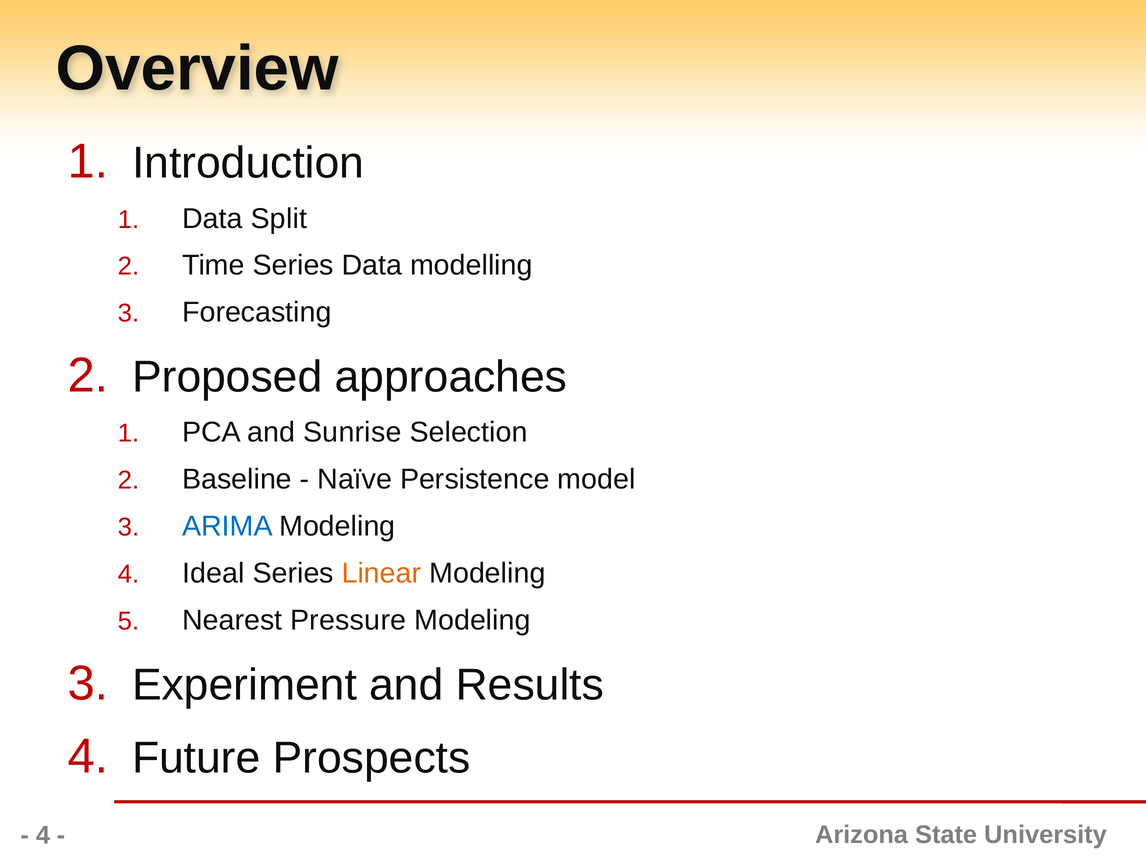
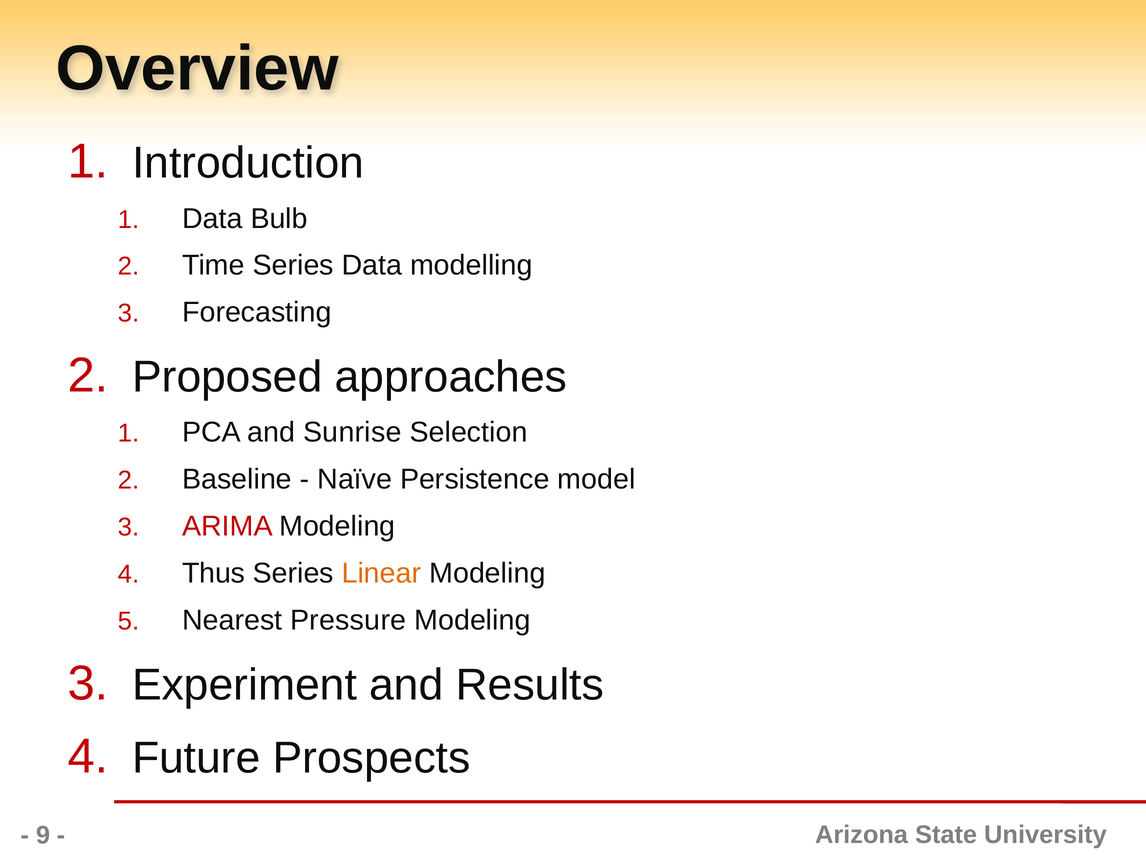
Split: Split -> Bulb
ARIMA colour: blue -> red
Ideal: Ideal -> Thus
4 at (43, 836): 4 -> 9
